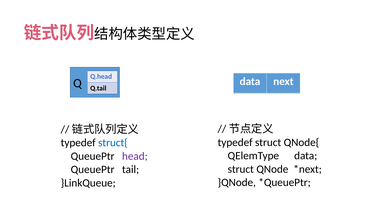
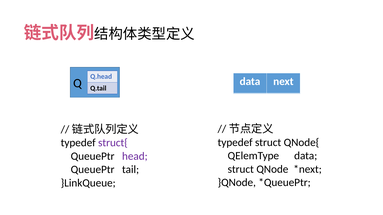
struct{ colour: blue -> purple
